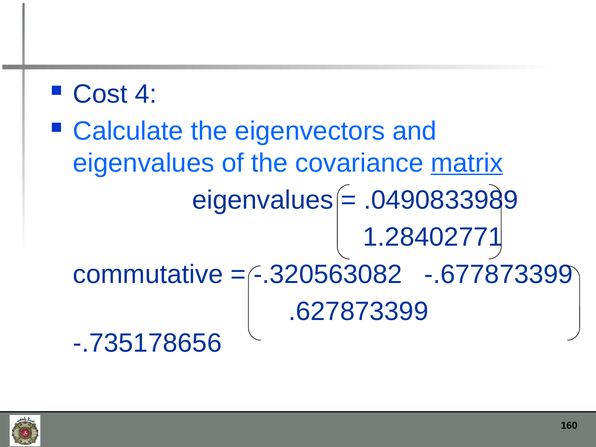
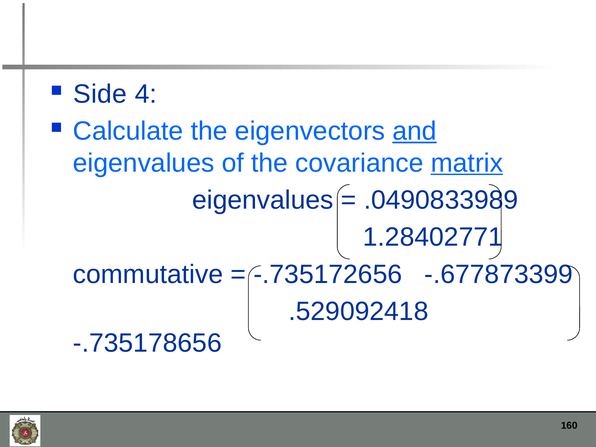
Cost: Cost -> Side
and underline: none -> present
-.320563082: -.320563082 -> -.735172656
.627873399: .627873399 -> .529092418
